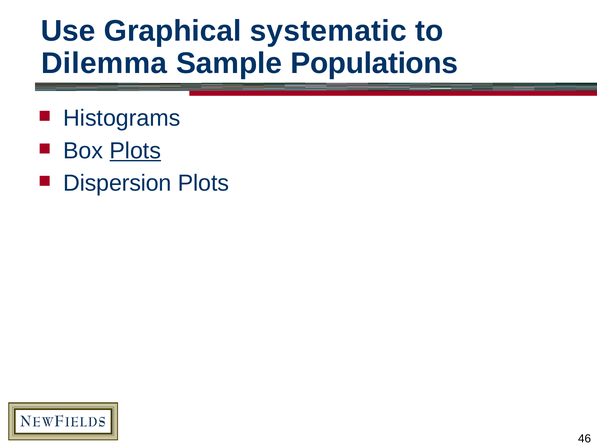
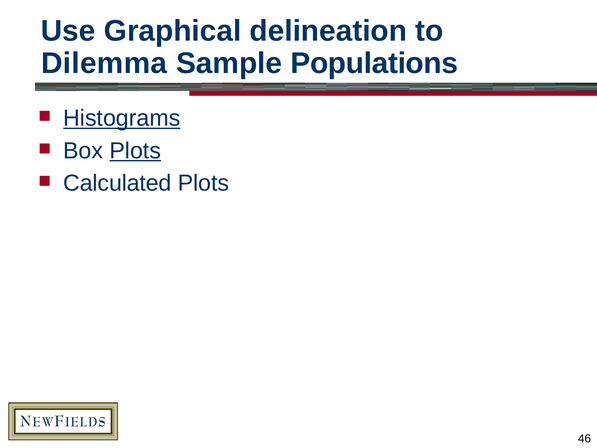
systematic: systematic -> delineation
Histograms underline: none -> present
Dispersion: Dispersion -> Calculated
